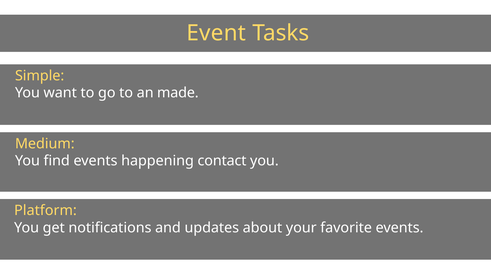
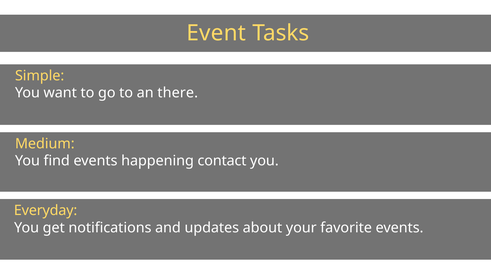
made: made -> there
Platform: Platform -> Everyday
